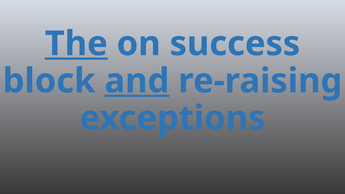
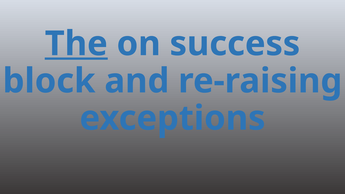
and underline: present -> none
